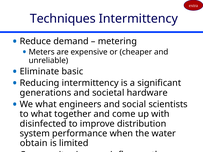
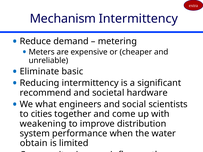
Techniques: Techniques -> Mechanism
generations: generations -> recommend
to what: what -> cities
disinfected: disinfected -> weakening
